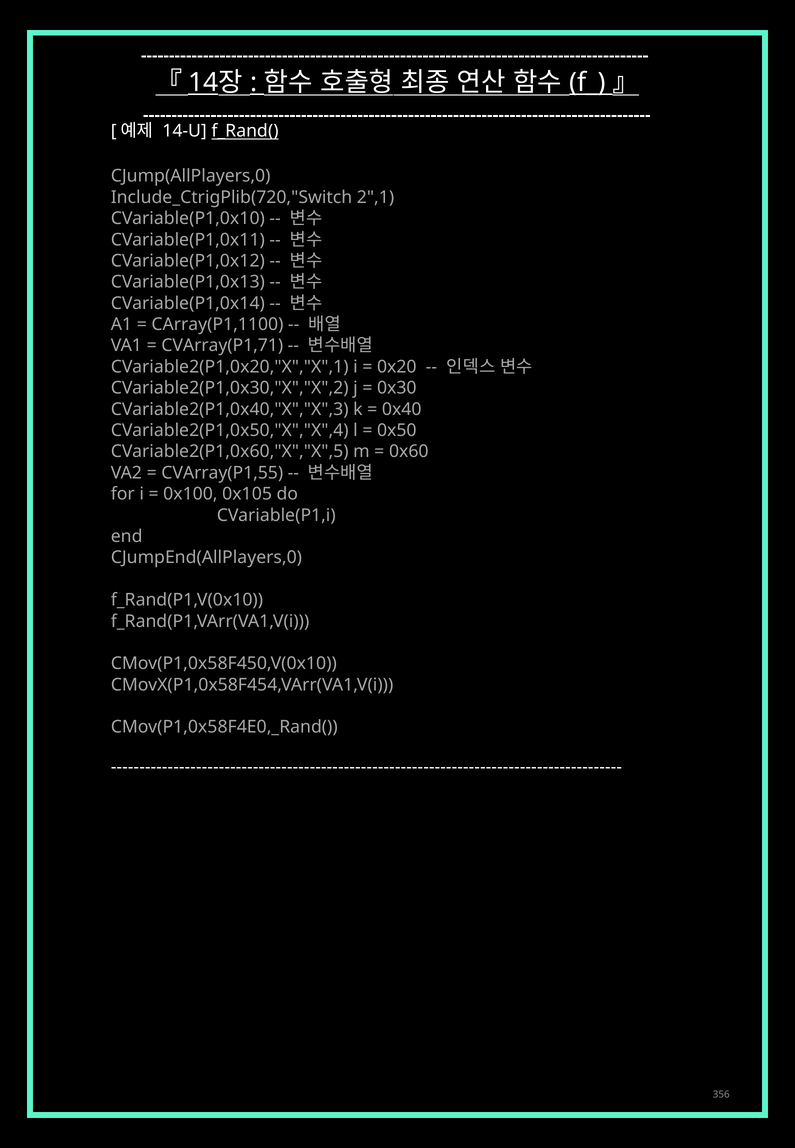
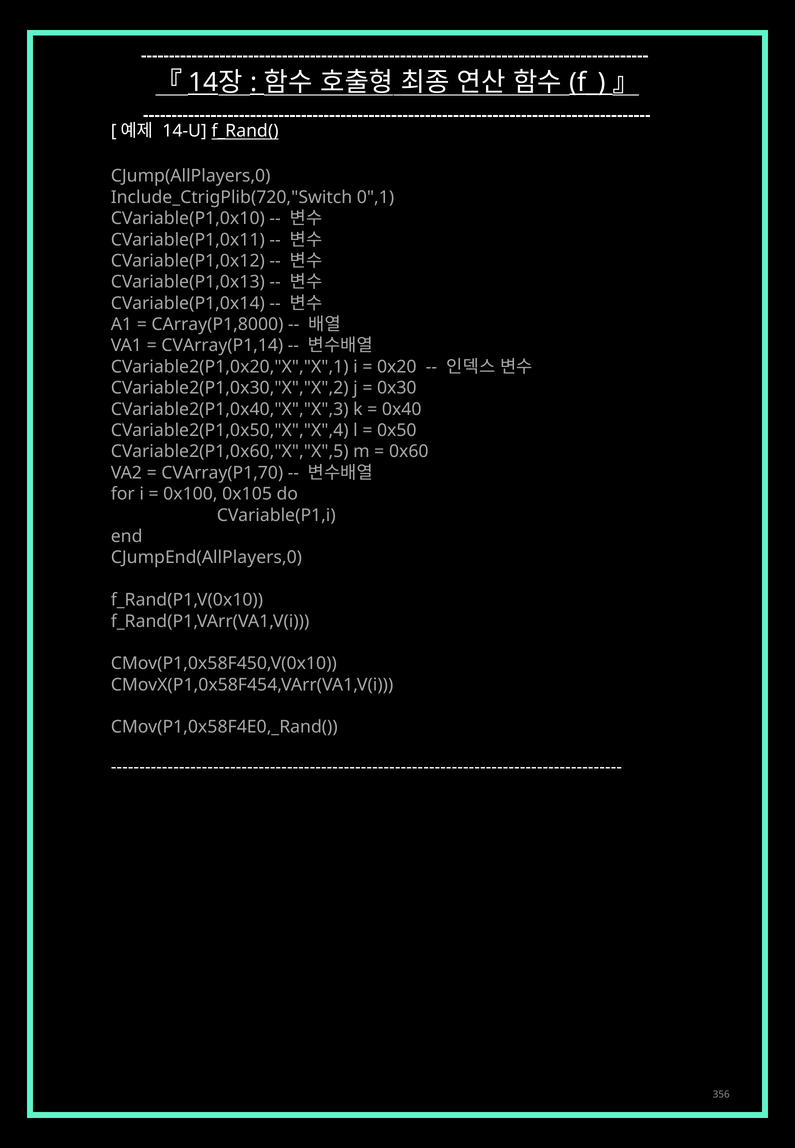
2",1: 2",1 -> 0",1
CArray(P1,1100: CArray(P1,1100 -> CArray(P1,8000
CVArray(P1,71: CVArray(P1,71 -> CVArray(P1,14
CVArray(P1,55: CVArray(P1,55 -> CVArray(P1,70
